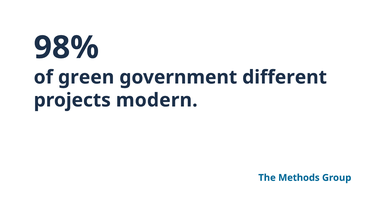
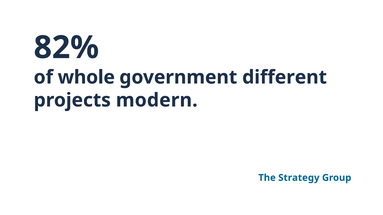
98%: 98% -> 82%
green: green -> whole
Methods: Methods -> Strategy
